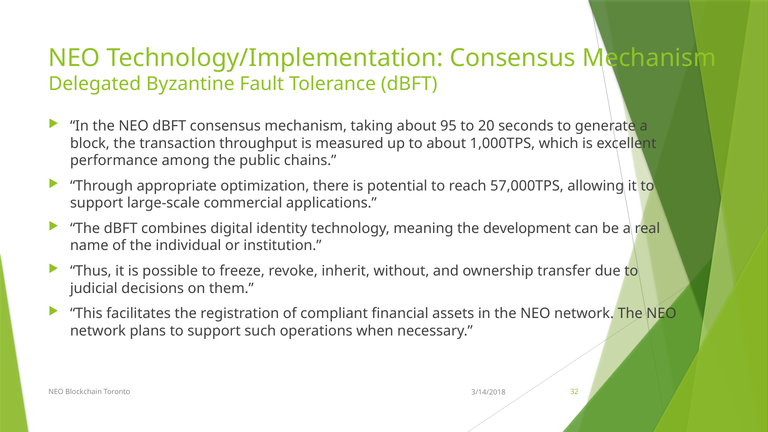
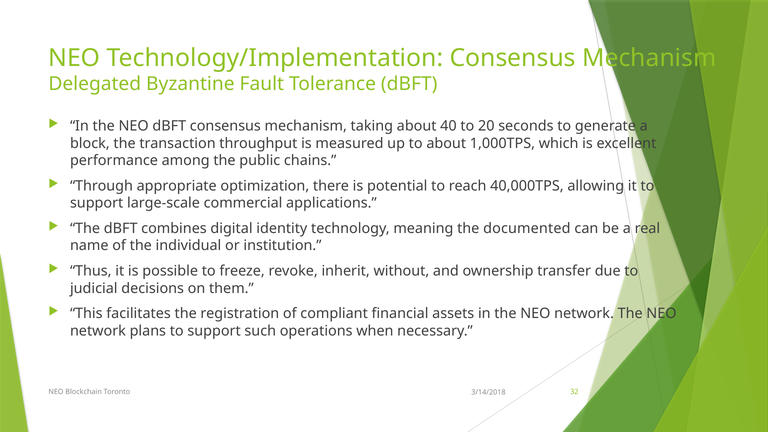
95: 95 -> 40
57,000TPS: 57,000TPS -> 40,000TPS
development: development -> documented
